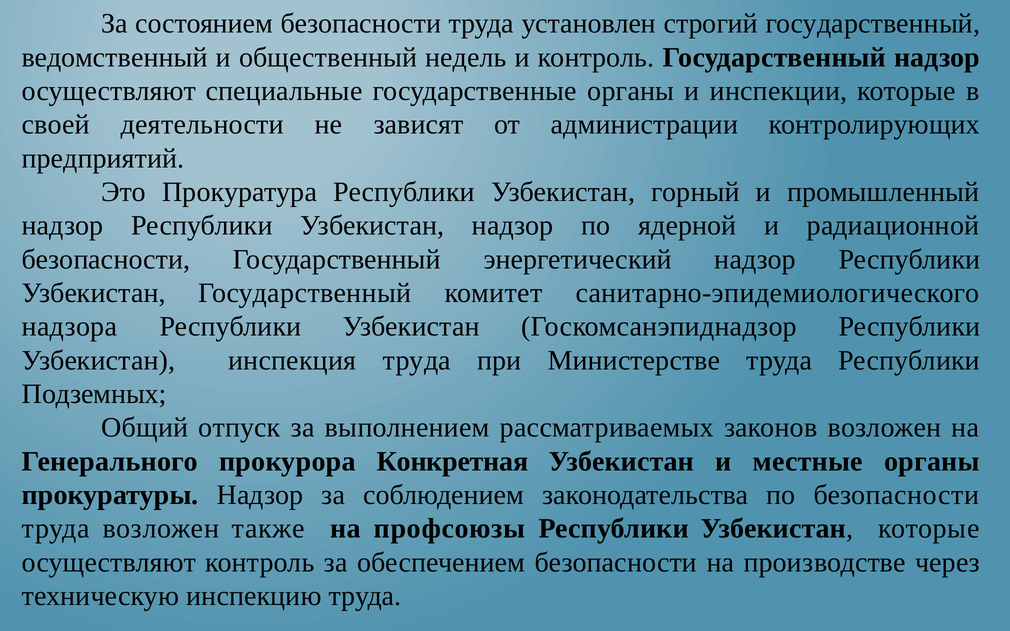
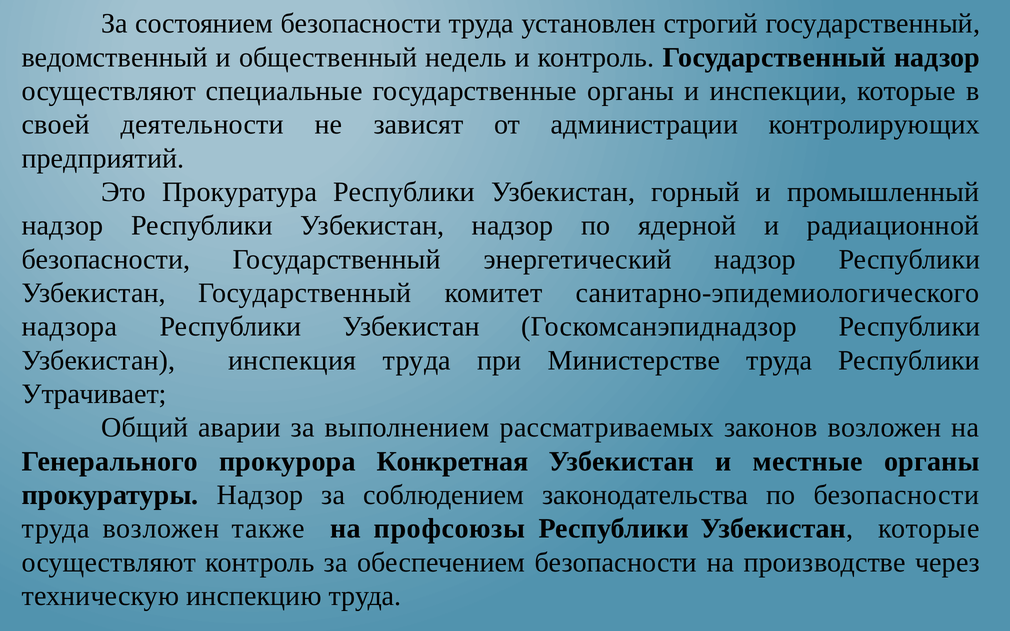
Подземных: Подземных -> Утрачивает
отпуск: отпуск -> аварии
